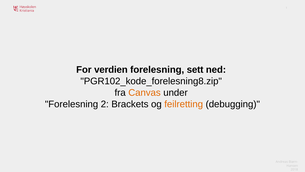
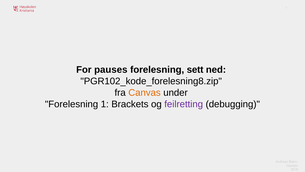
verdien: verdien -> pauses
Forelesning 2: 2 -> 1
feilretting colour: orange -> purple
